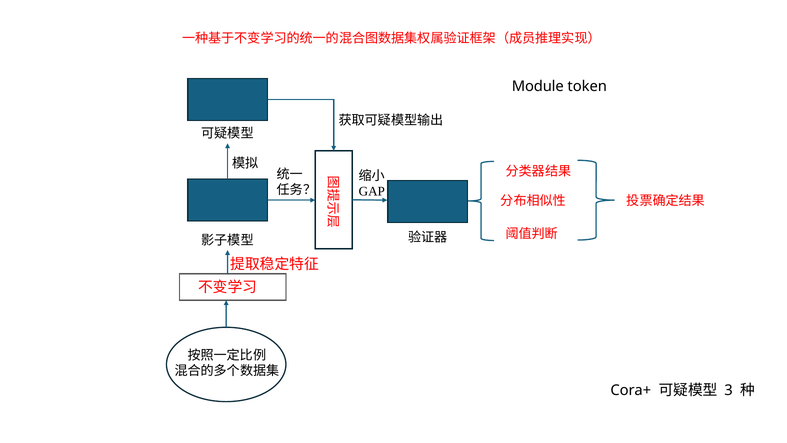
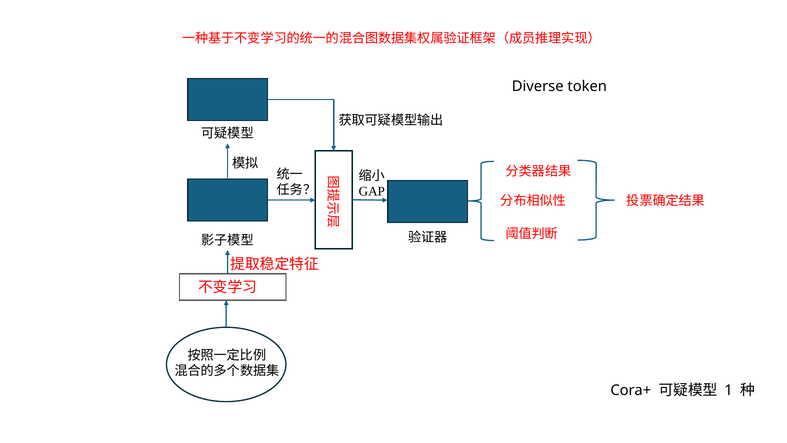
Module: Module -> Diverse
3: 3 -> 1
